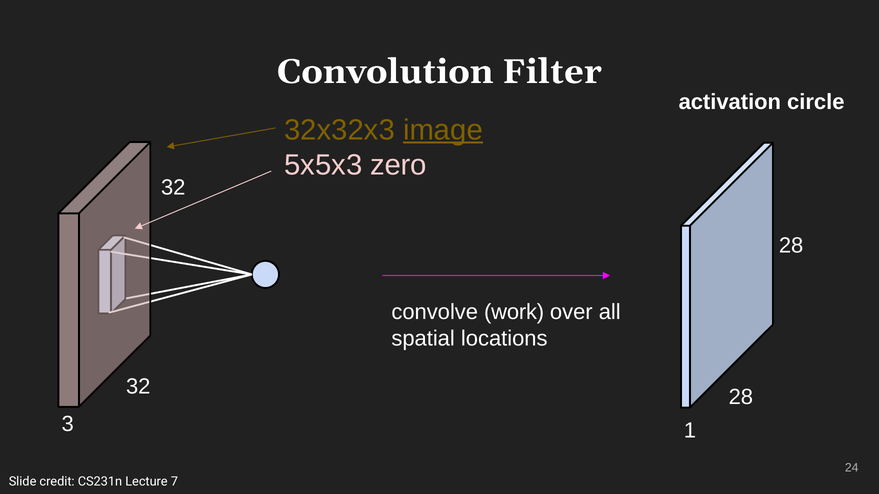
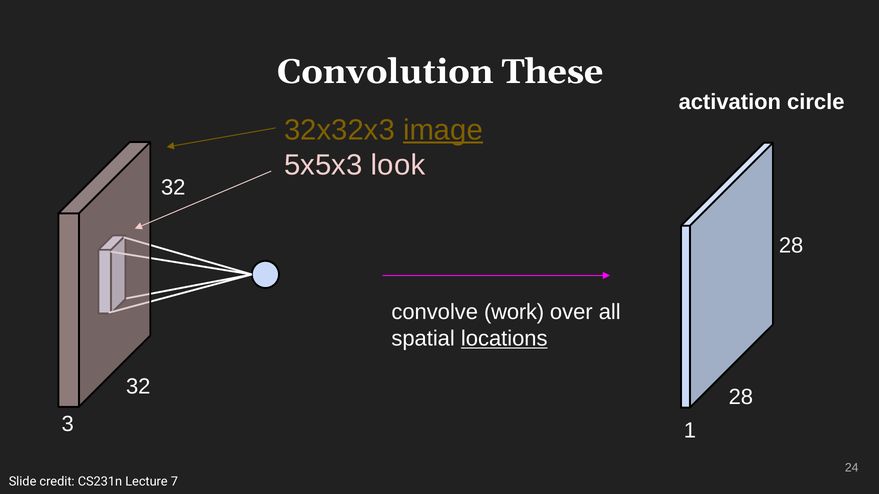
Filter: Filter -> These
zero: zero -> look
locations underline: none -> present
